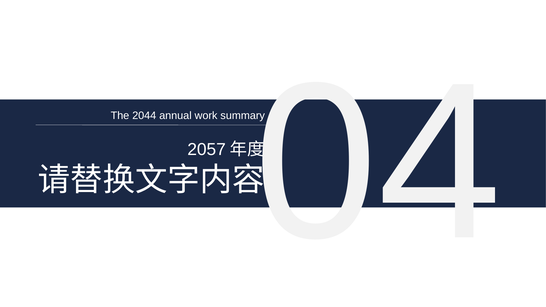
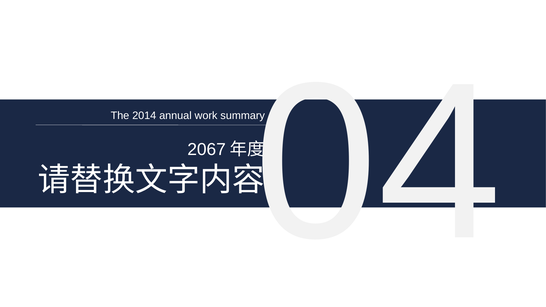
2044: 2044 -> 2014
2057: 2057 -> 2067
